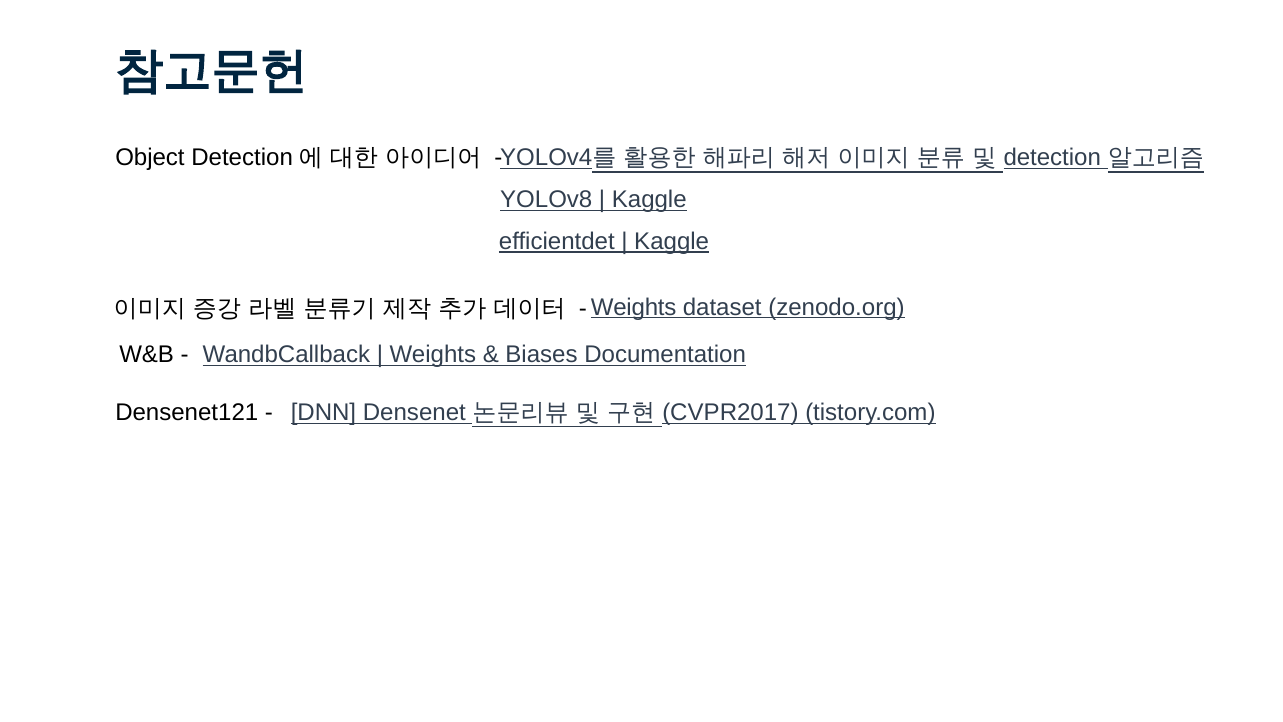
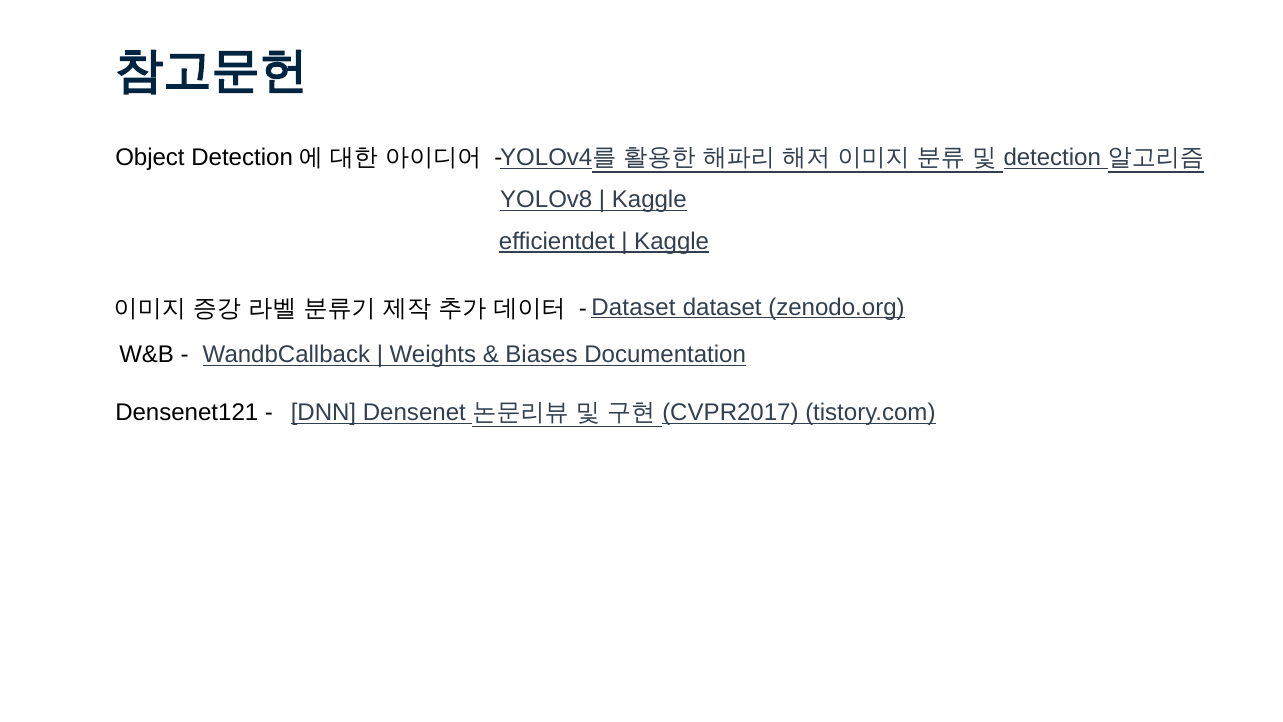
Weights at (634, 307): Weights -> Dataset
